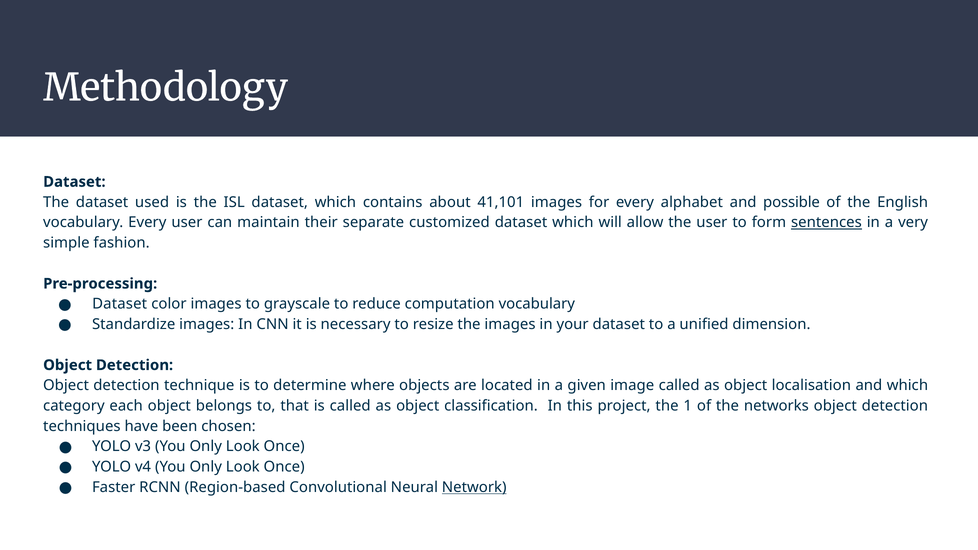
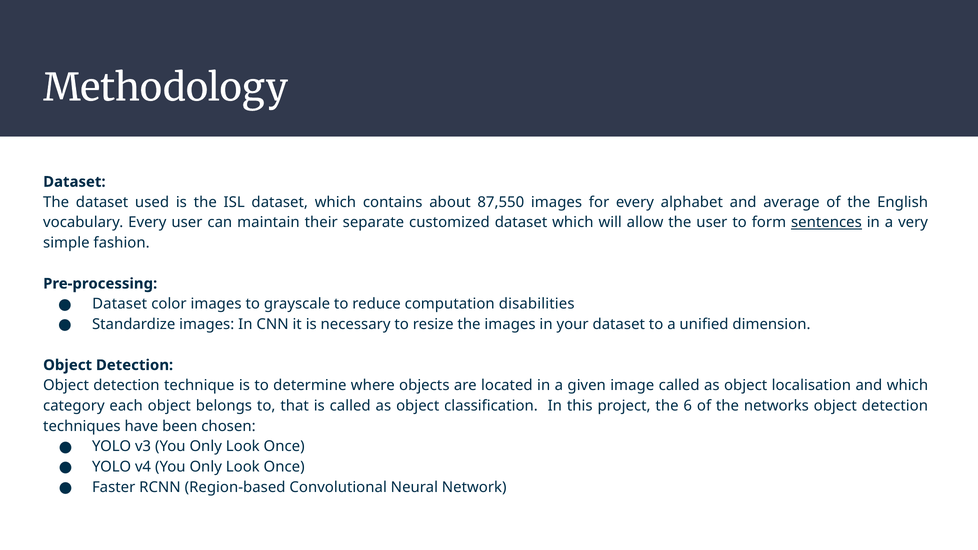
41,101: 41,101 -> 87,550
possible: possible -> average
computation vocabulary: vocabulary -> disabilities
1: 1 -> 6
Network underline: present -> none
